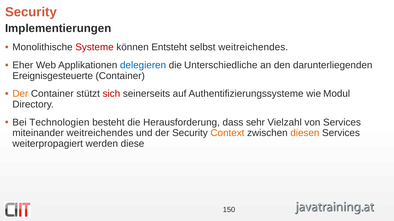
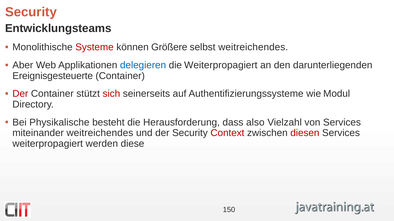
Implementierungen: Implementierungen -> Entwicklungsteams
Entsteht: Entsteht -> Größere
Eher: Eher -> Aber
die Unterschiedliche: Unterschiedliche -> Weiterpropagiert
Der at (20, 94) colour: orange -> red
Technologien: Technologien -> Physikalische
sehr: sehr -> also
Context colour: orange -> red
diesen colour: orange -> red
